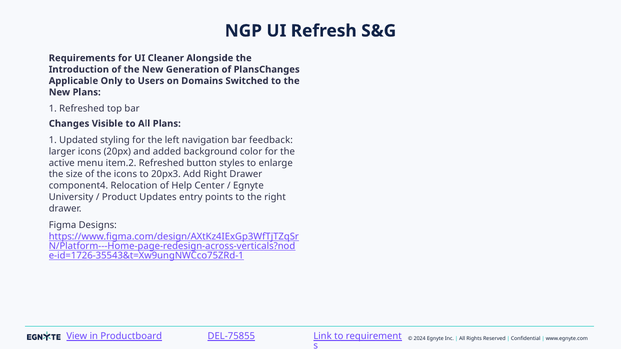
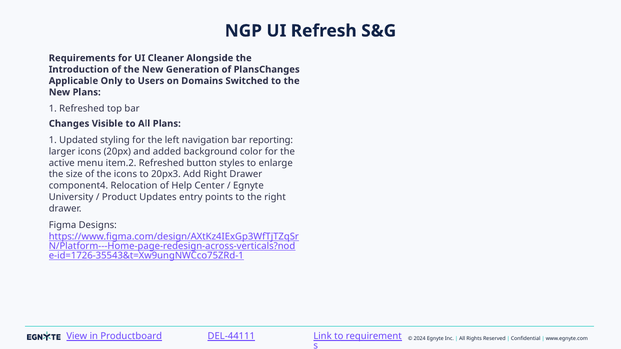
feedback: feedback -> reporting
DEL-75855: DEL-75855 -> DEL-44111
